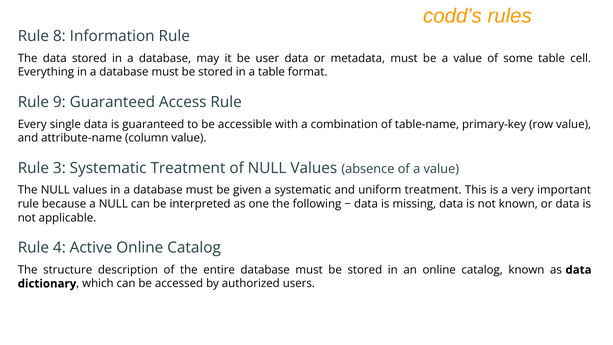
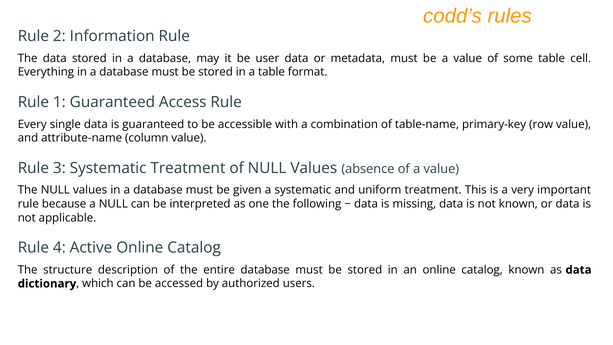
8: 8 -> 2
9: 9 -> 1
